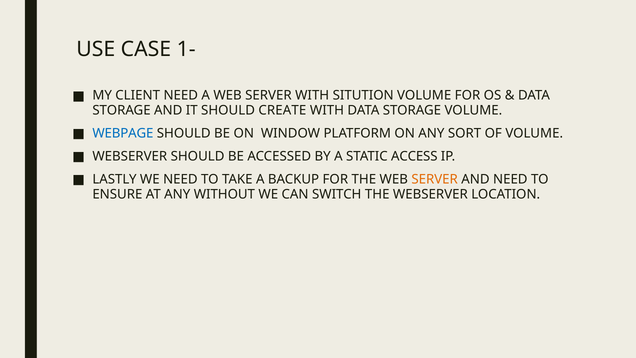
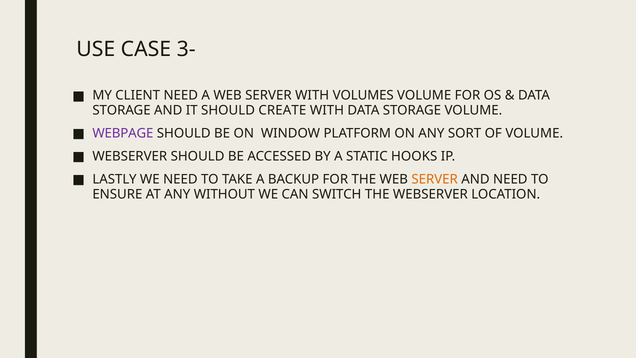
1-: 1- -> 3-
SITUTION: SITUTION -> VOLUMES
WEBPAGE colour: blue -> purple
ACCESS: ACCESS -> HOOKS
